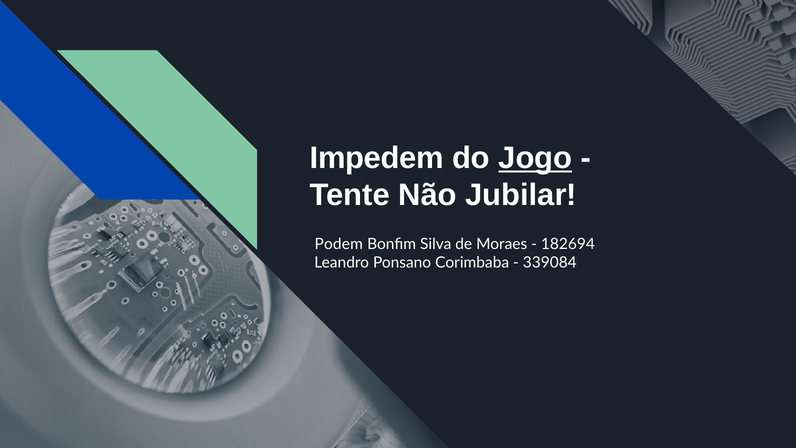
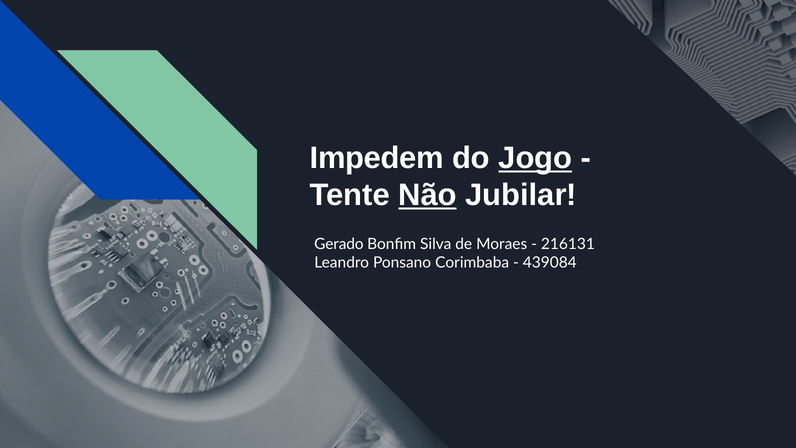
Não underline: none -> present
Podem: Podem -> Gerado
182694: 182694 -> 216131
339084: 339084 -> 439084
